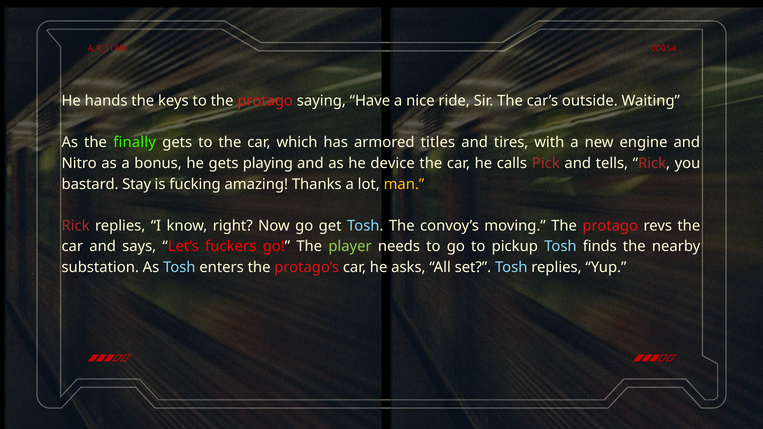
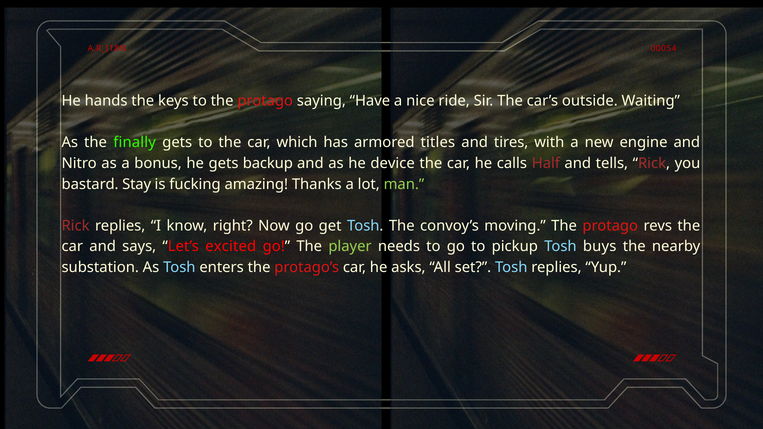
playing: playing -> backup
Pick: Pick -> Half
man colour: yellow -> light green
fuckers: fuckers -> excited
finds: finds -> buys
